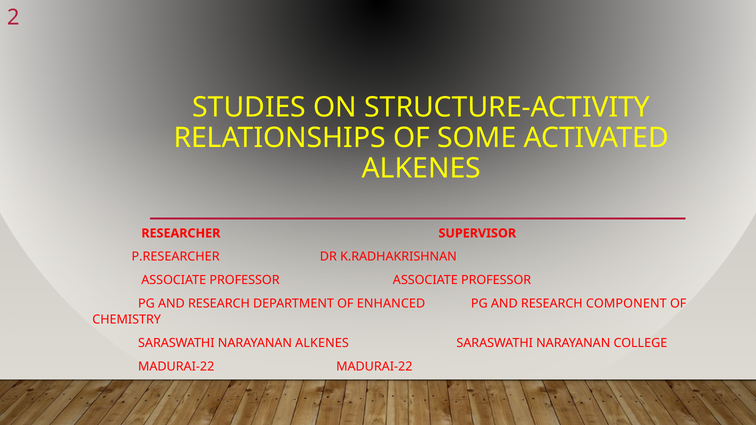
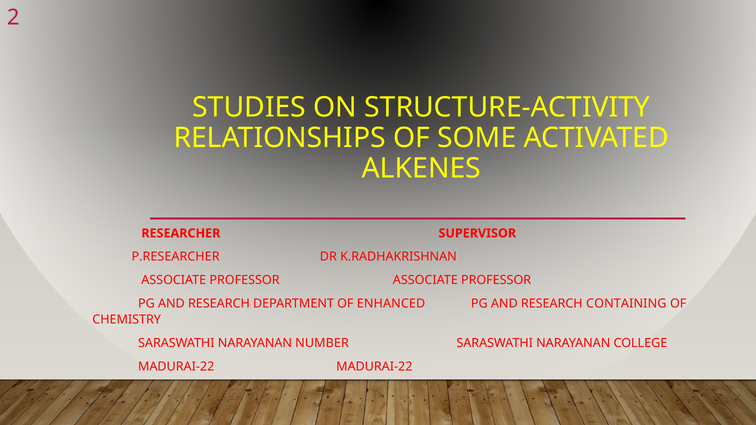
COMPONENT: COMPONENT -> CONTAINING
NARAYANAN ALKENES: ALKENES -> NUMBER
